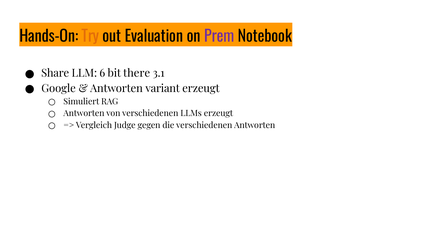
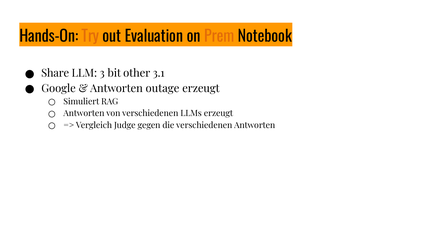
Prem colour: purple -> orange
6: 6 -> 3
there: there -> other
variant: variant -> outage
